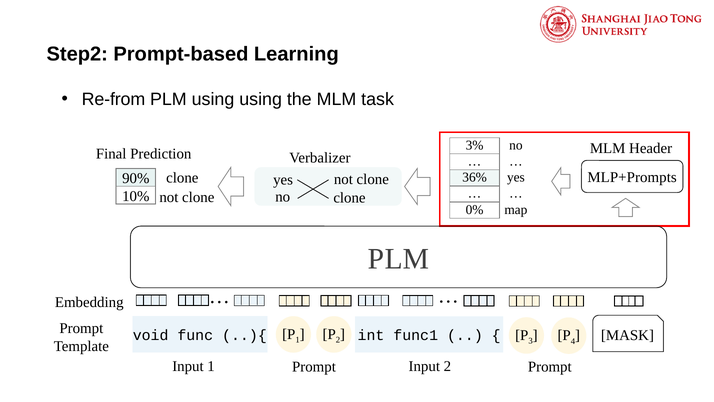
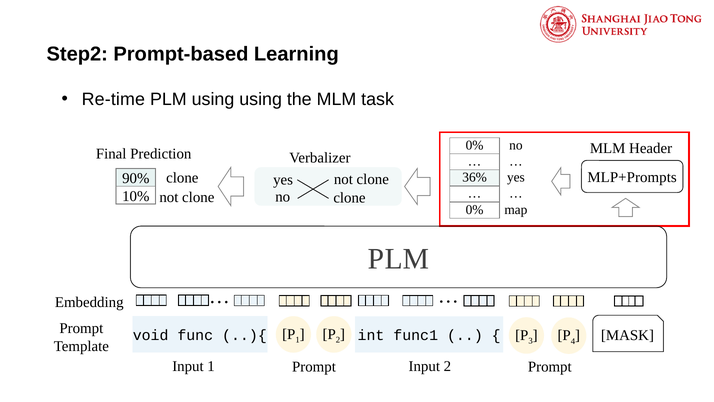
Re-from: Re-from -> Re-time
3% at (475, 145): 3% -> 0%
